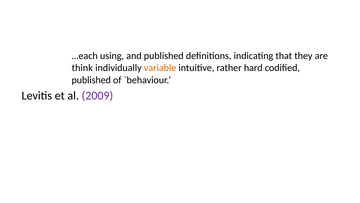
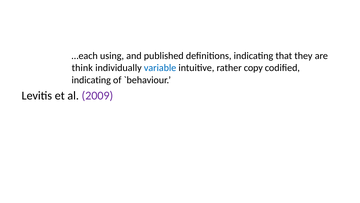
variable colour: orange -> blue
hard: hard -> copy
published at (91, 80): published -> indicating
